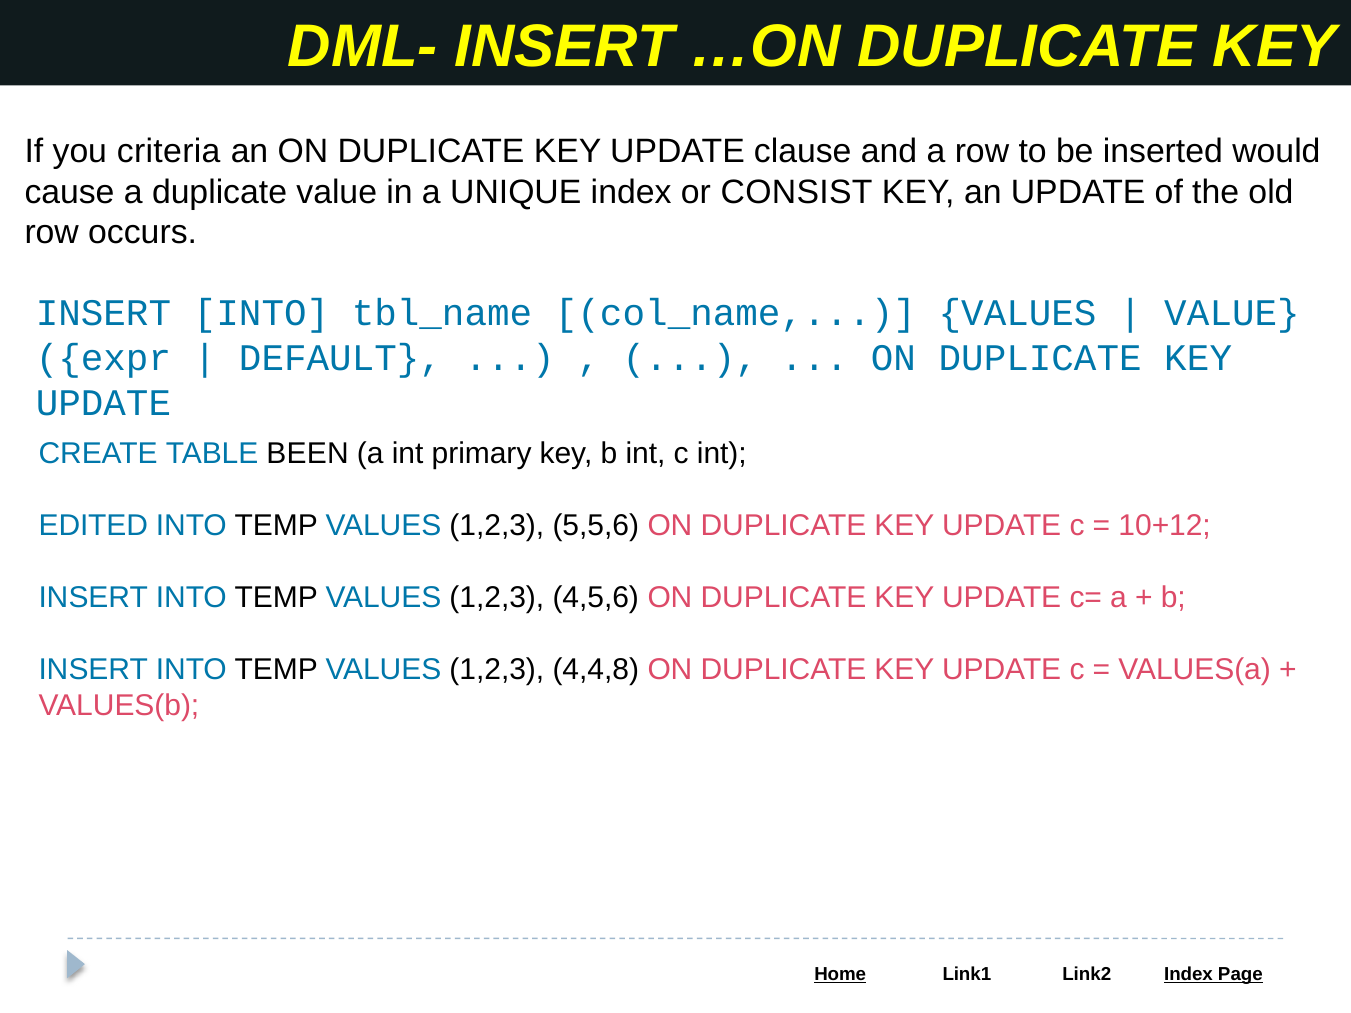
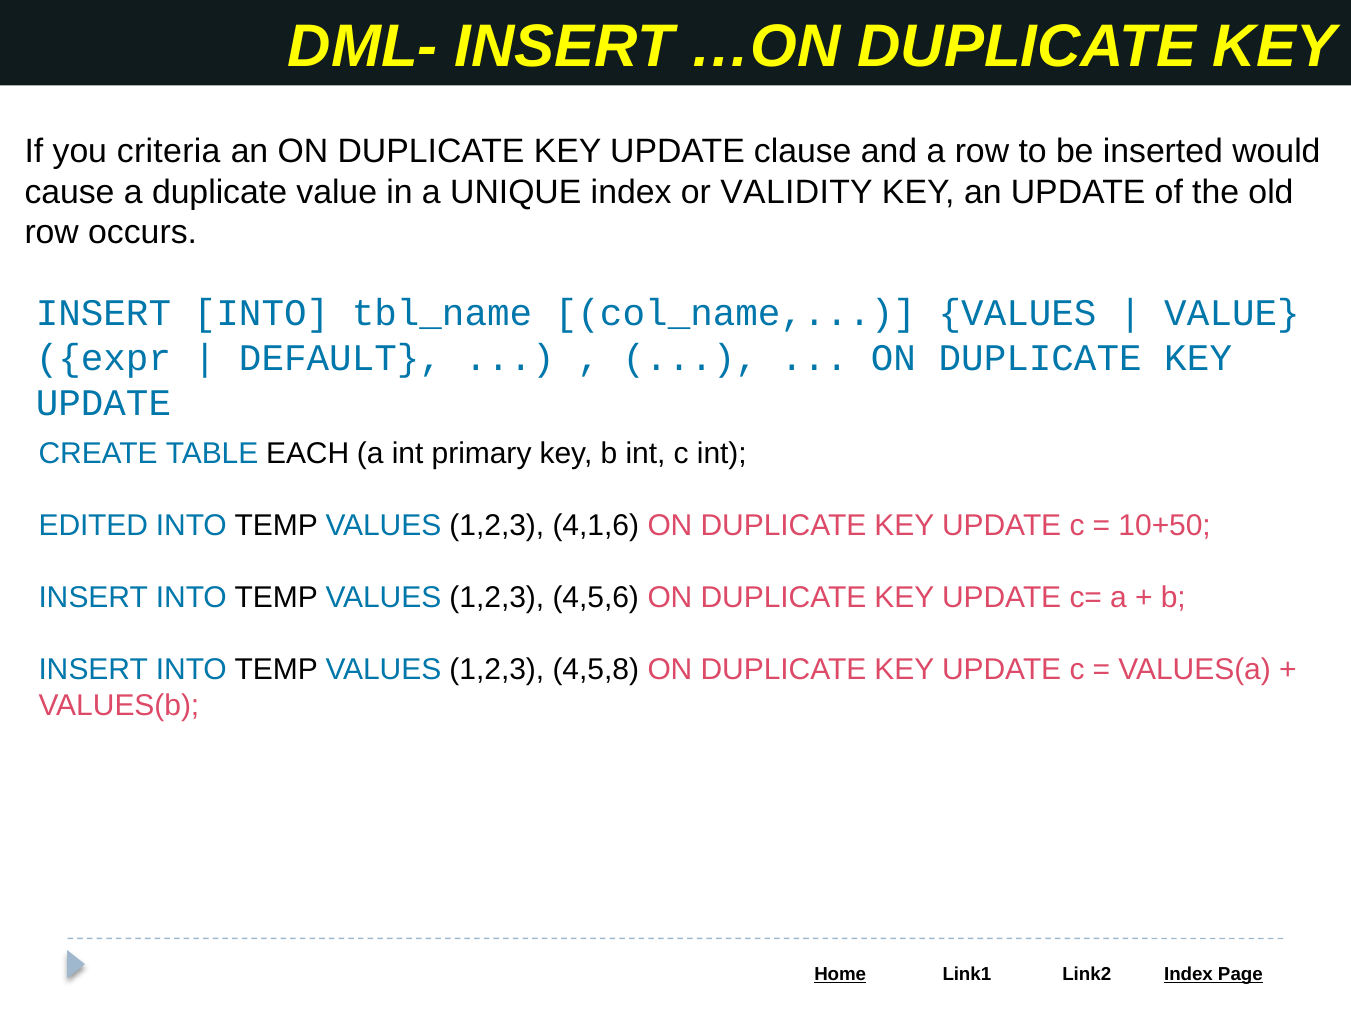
CONSIST: CONSIST -> VALIDITY
BEEN: BEEN -> EACH
5,5,6: 5,5,6 -> 4,1,6
10+12: 10+12 -> 10+50
4,4,8: 4,4,8 -> 4,5,8
